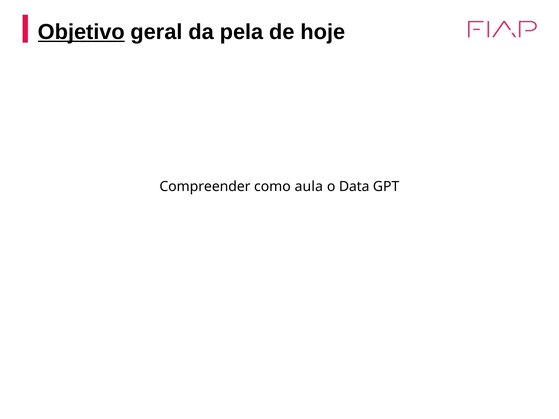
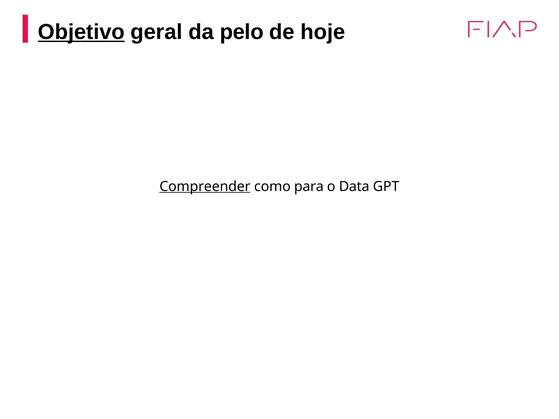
pela: pela -> pelo
Compreender underline: none -> present
aula: aula -> para
